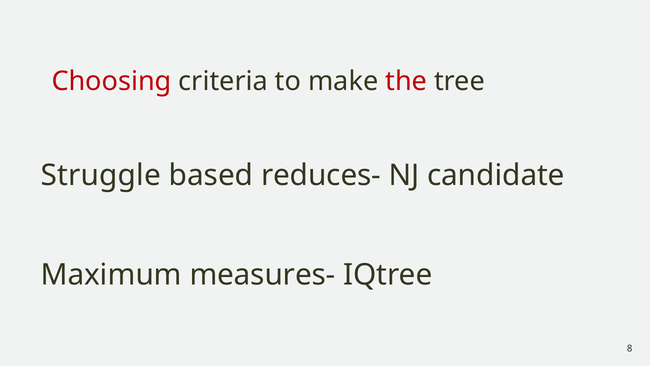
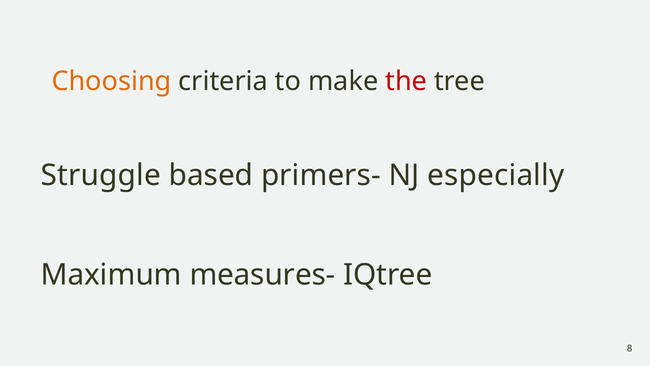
Choosing colour: red -> orange
reduces-: reduces- -> primers-
candidate: candidate -> especially
